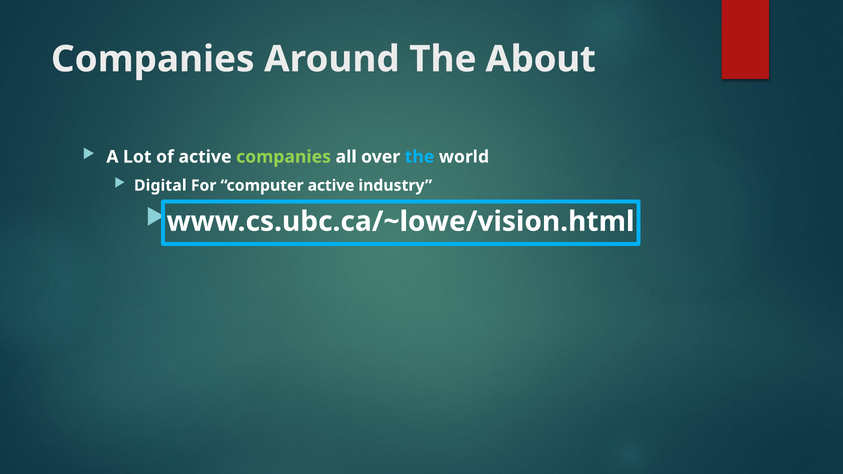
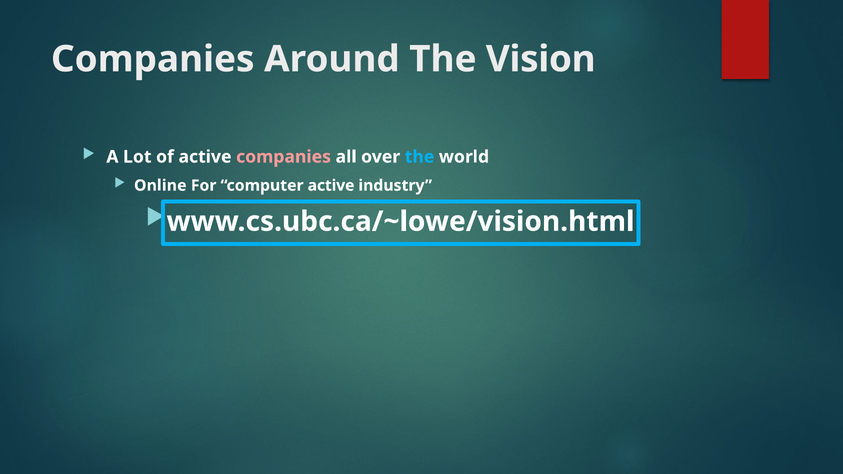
About: About -> Vision
companies at (284, 157) colour: light green -> pink
Digital: Digital -> Online
